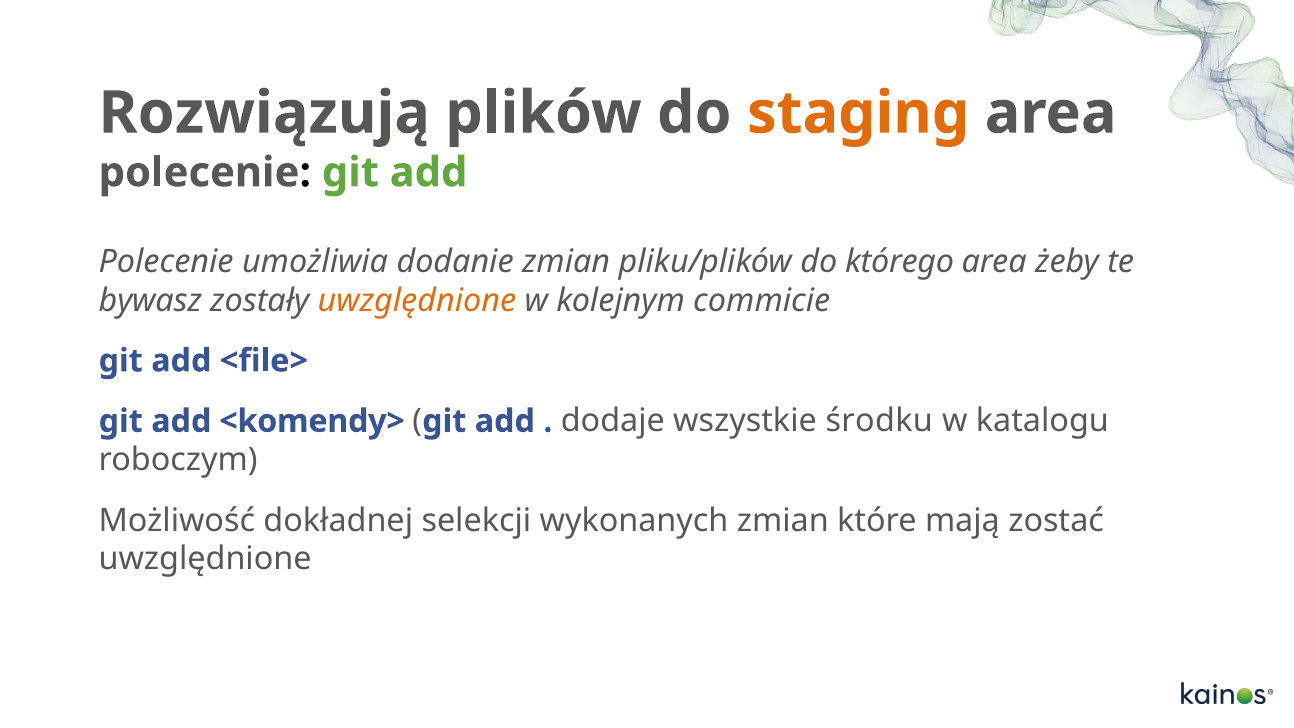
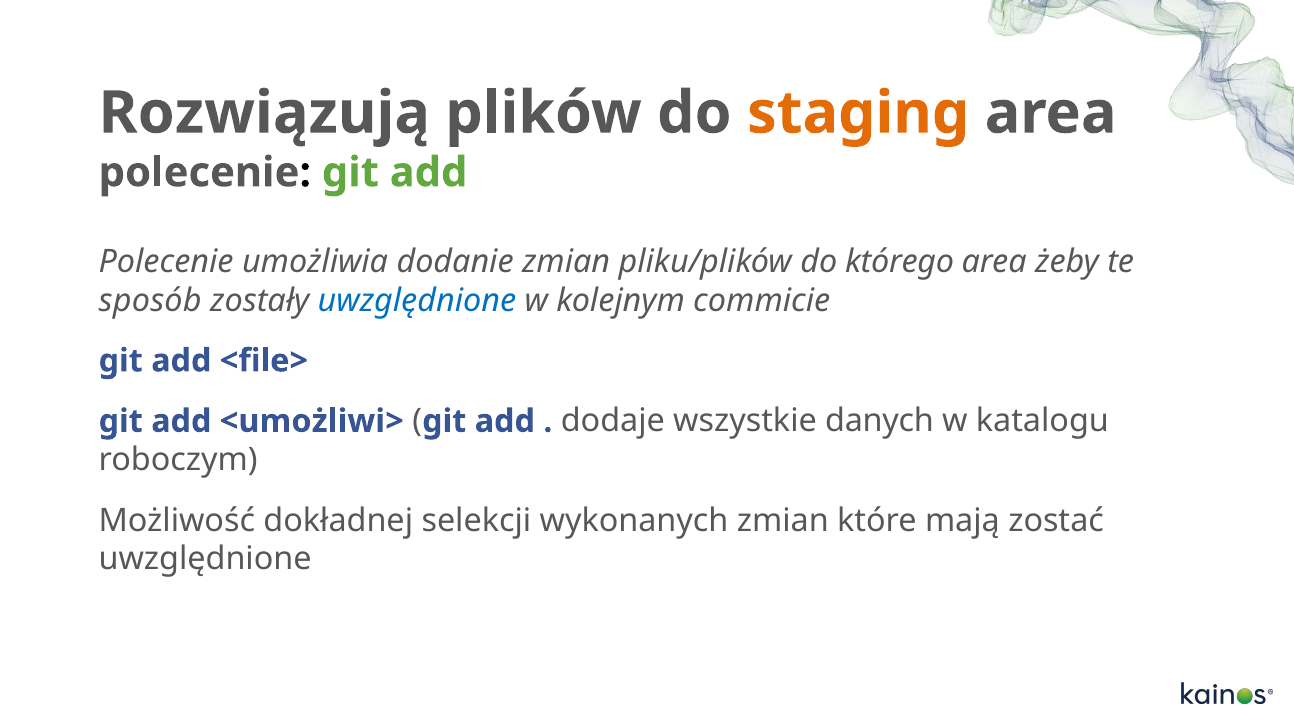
bywasz: bywasz -> sposób
uwzględnione at (417, 300) colour: orange -> blue
<komendy>: <komendy> -> <umożliwi>
środku: środku -> danych
